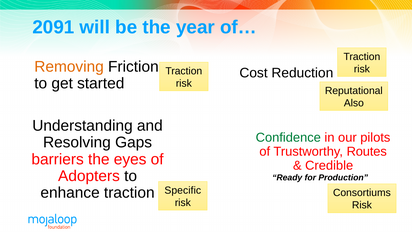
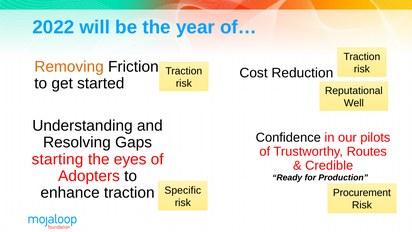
2091: 2091 -> 2022
Also: Also -> Well
Confidence colour: green -> black
barriers: barriers -> starting
Consortiums: Consortiums -> Procurement
